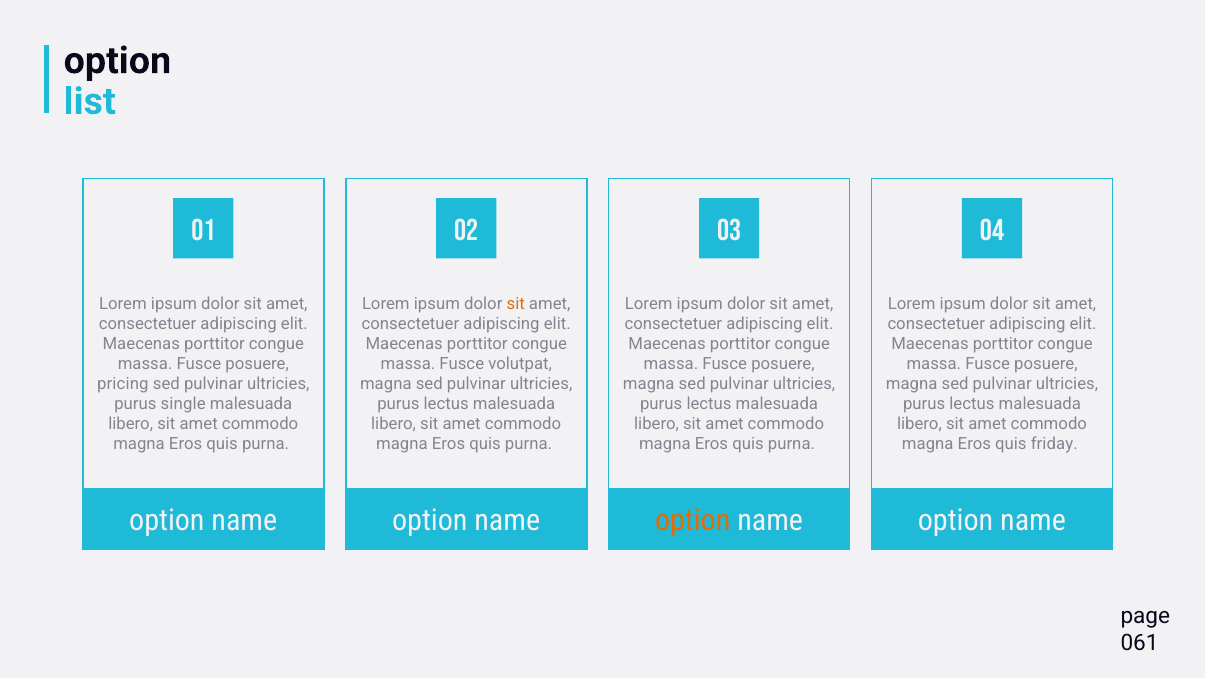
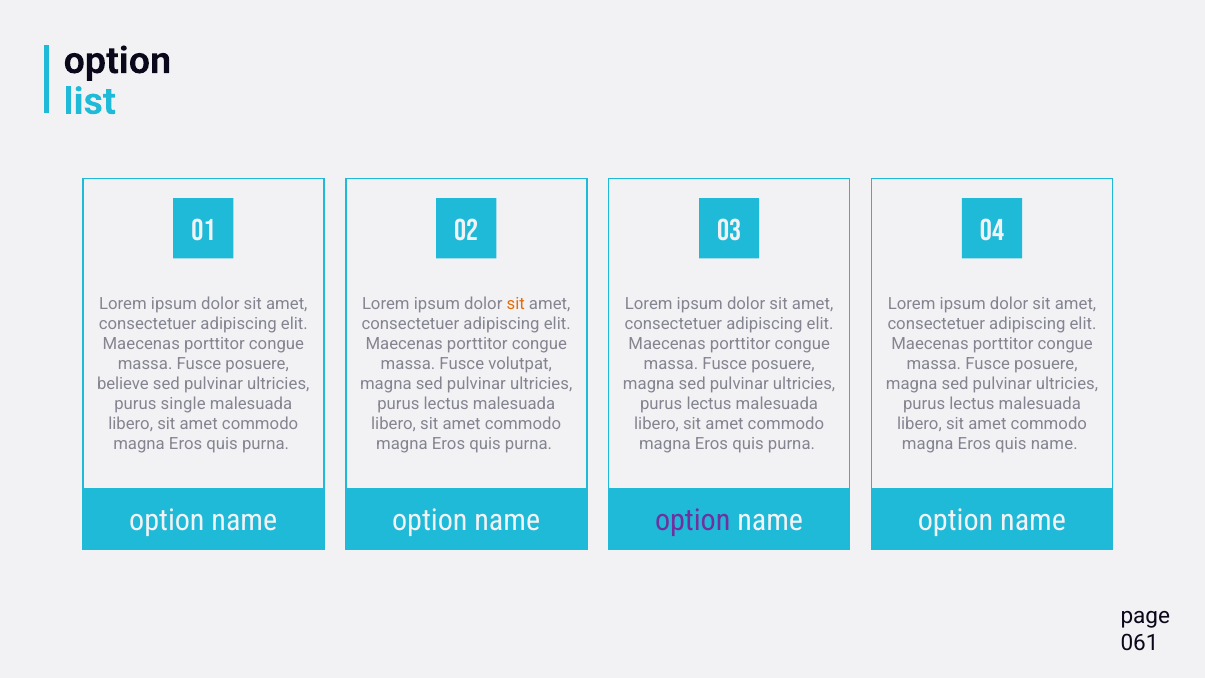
pricing: pricing -> believe
quis friday: friday -> name
option at (693, 521) colour: orange -> purple
